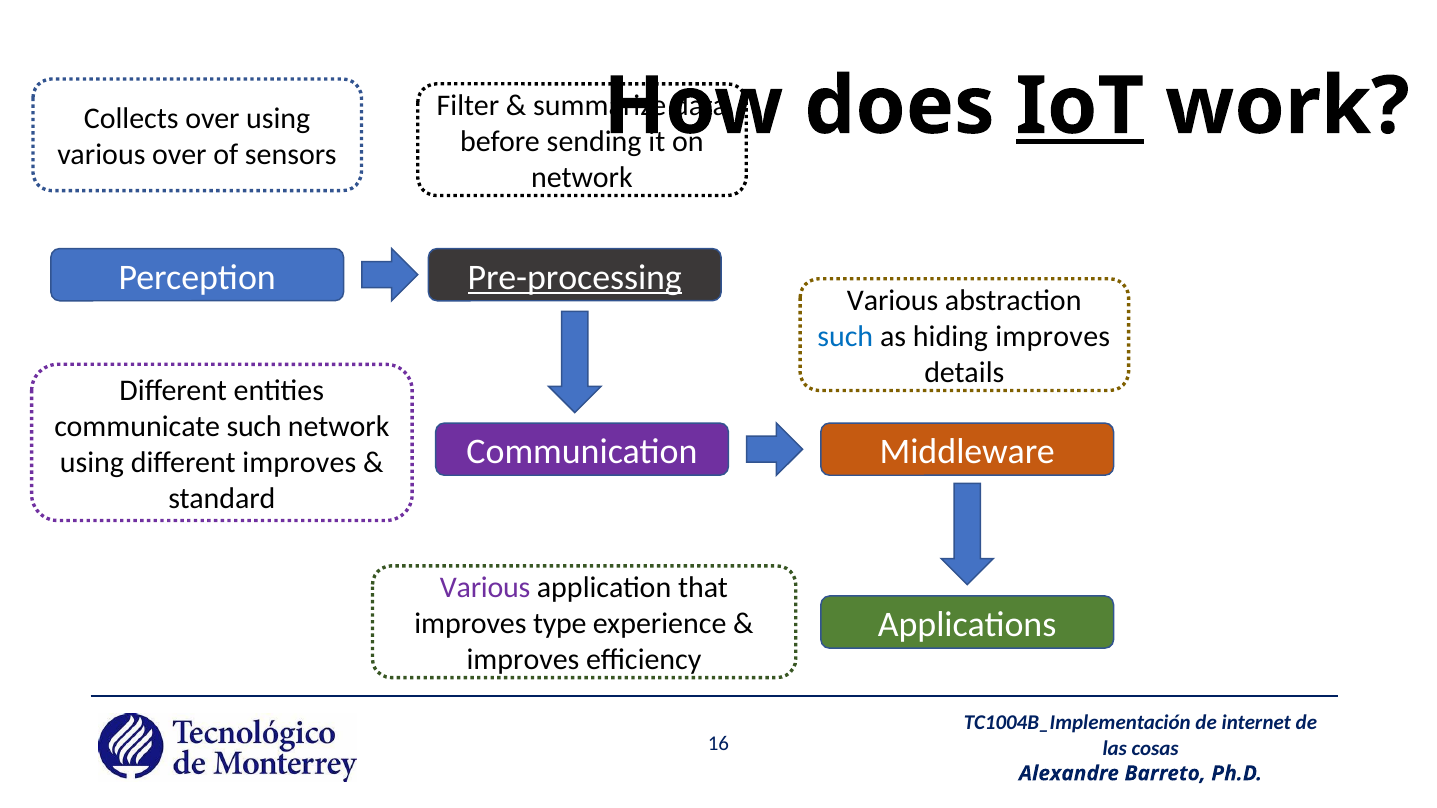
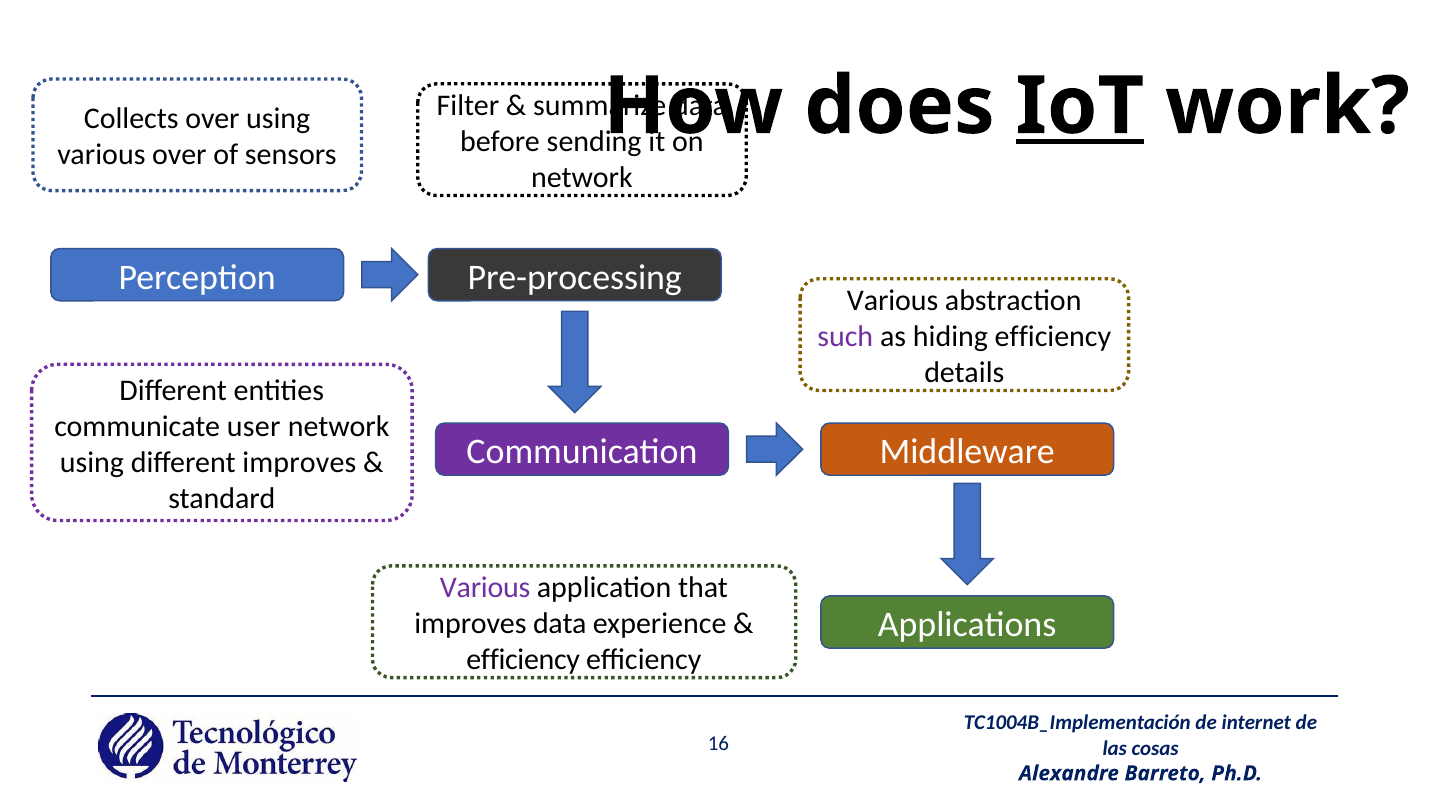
Pre-processing underline: present -> none
such at (845, 337) colour: blue -> purple
hiding improves: improves -> efficiency
communicate such: such -> user
improves type: type -> data
improves at (523, 660): improves -> efficiency
